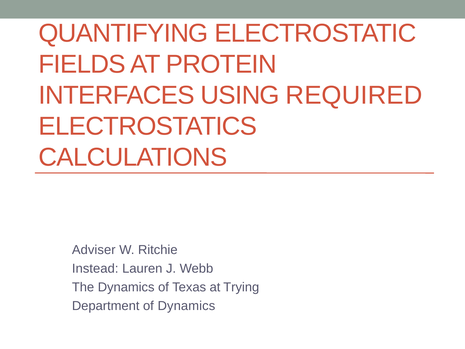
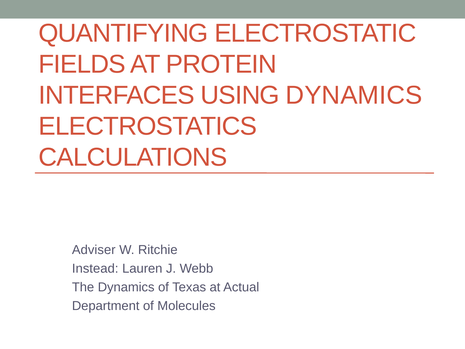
USING REQUIRED: REQUIRED -> DYNAMICS
Trying: Trying -> Actual
of Dynamics: Dynamics -> Molecules
